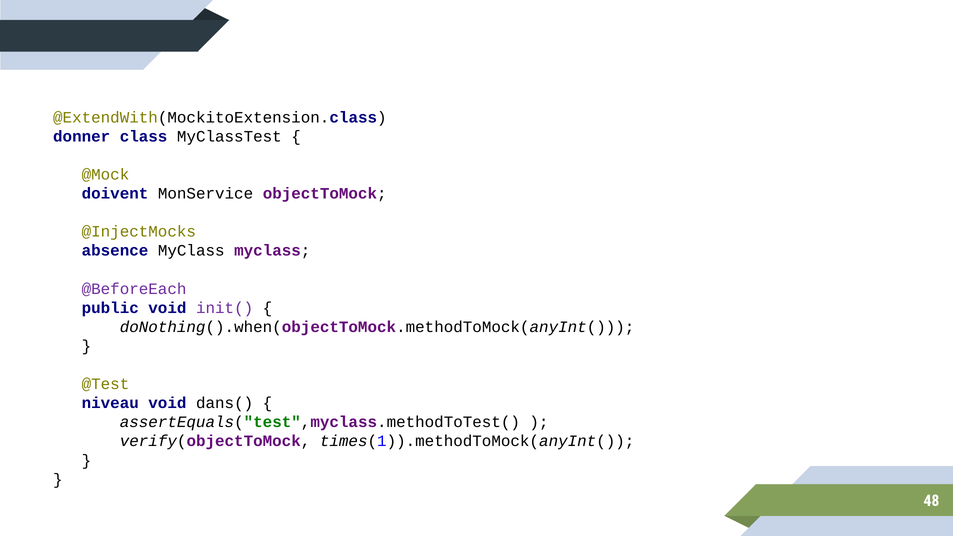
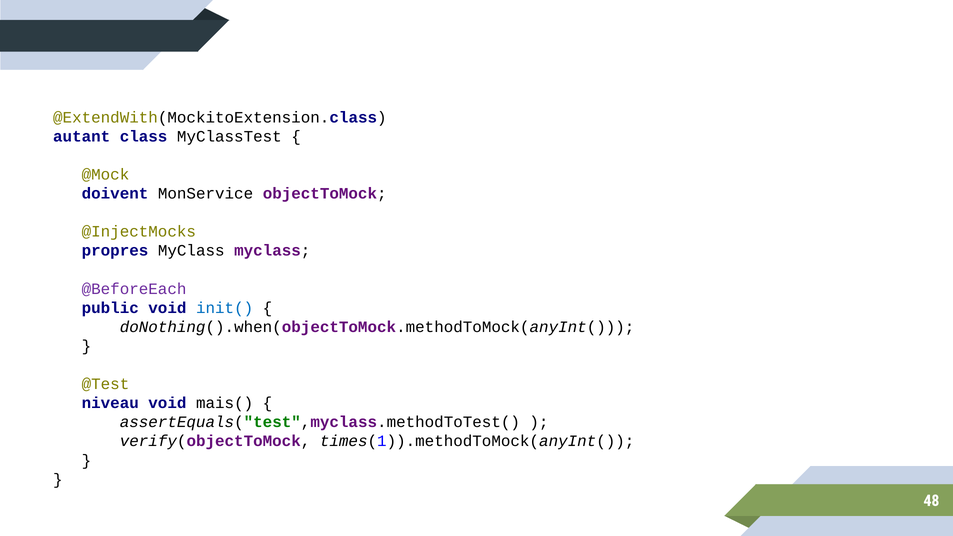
donner: donner -> autant
absence: absence -> propres
init( colour: purple -> blue
dans(: dans( -> mais(
